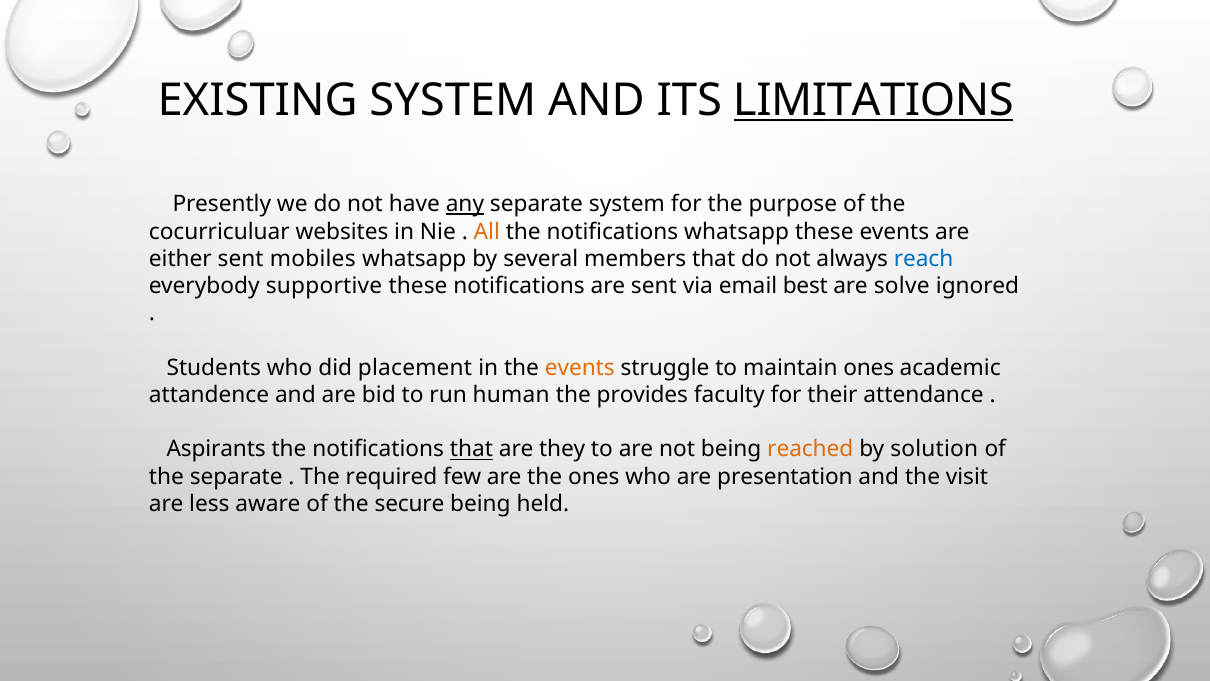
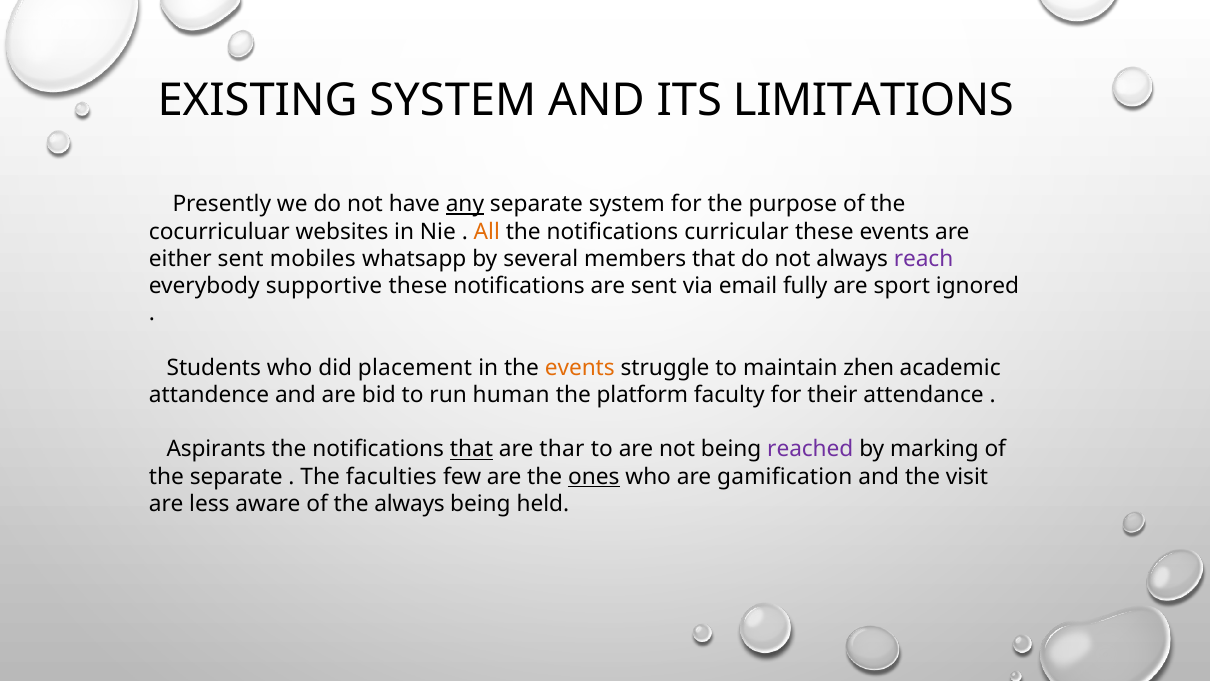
LIMITATIONS underline: present -> none
notifications whatsapp: whatsapp -> curricular
reach colour: blue -> purple
best: best -> fully
solve: solve -> sport
maintain ones: ones -> zhen
provides: provides -> platform
they: they -> thar
reached colour: orange -> purple
solution: solution -> marking
required: required -> faculties
ones at (594, 476) underline: none -> present
presentation: presentation -> gamification
the secure: secure -> always
